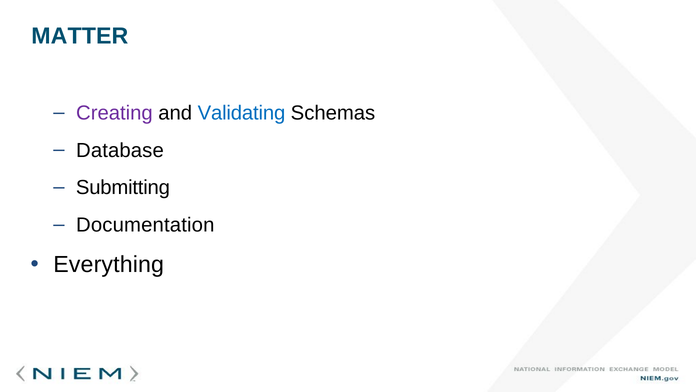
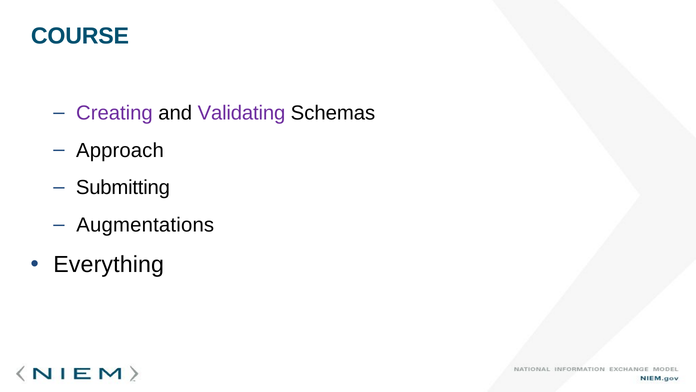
MATTER: MATTER -> COURSE
Validating colour: blue -> purple
Database: Database -> Approach
Documentation: Documentation -> Augmentations
